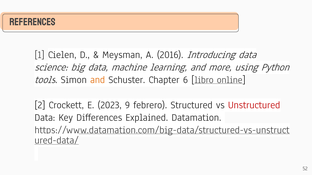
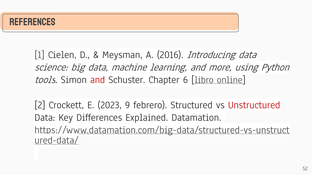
and at (98, 80) colour: orange -> red
